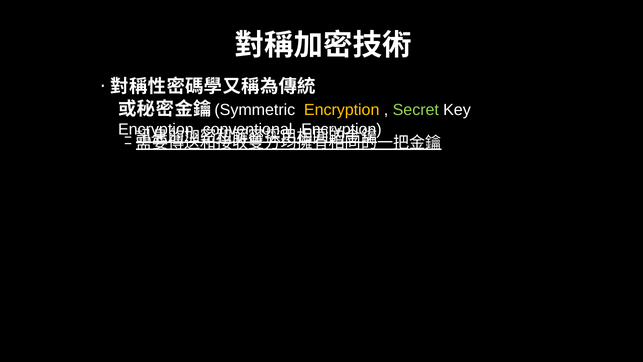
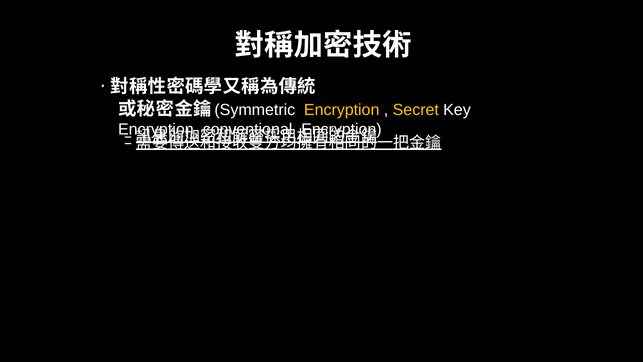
Secret colour: light green -> yellow
